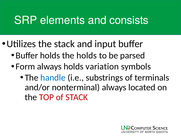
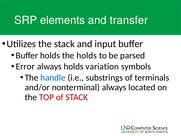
consists: consists -> transfer
Form: Form -> Error
